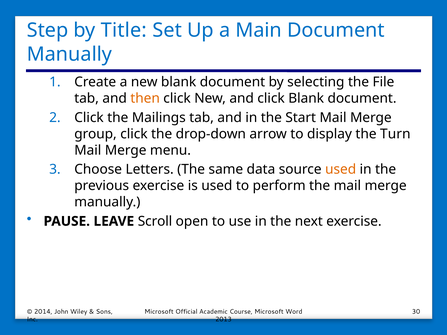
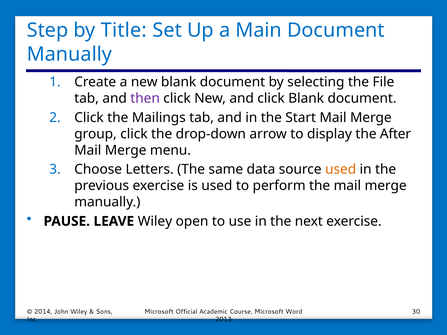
then colour: orange -> purple
Turn: Turn -> After
LEAVE Scroll: Scroll -> Wiley
